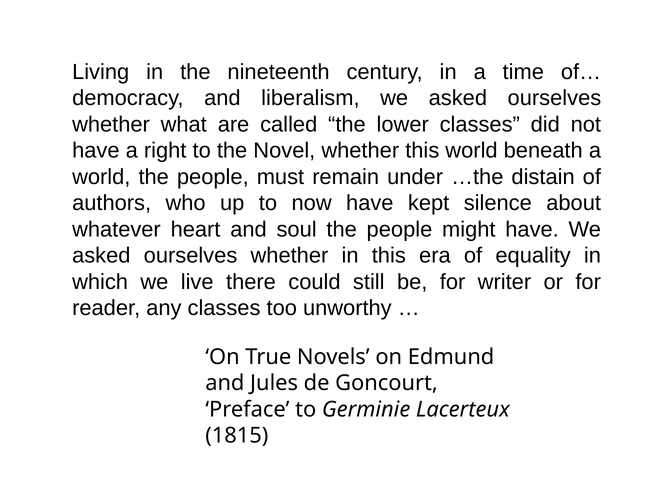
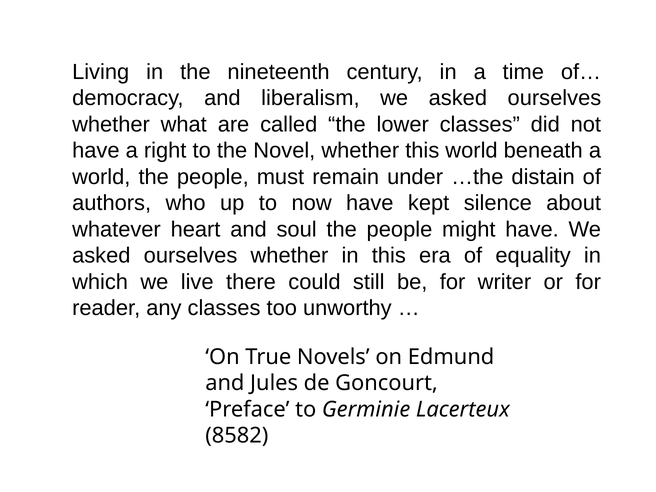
1815: 1815 -> 8582
